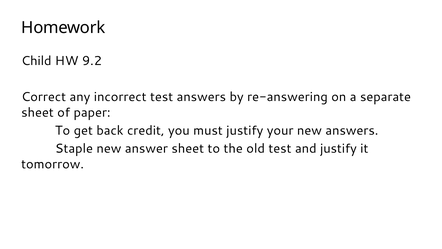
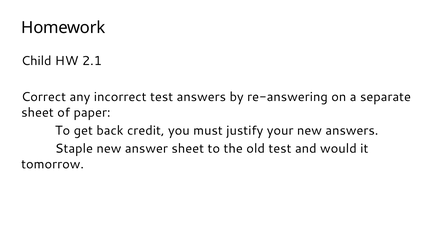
9.2: 9.2 -> 2.1
and justify: justify -> would
